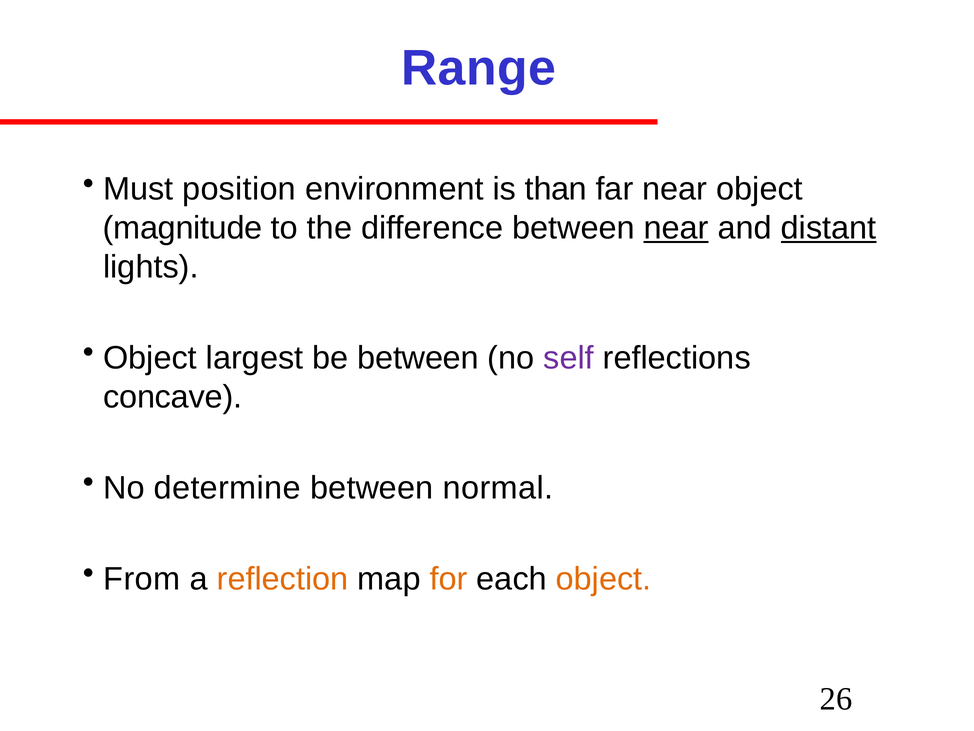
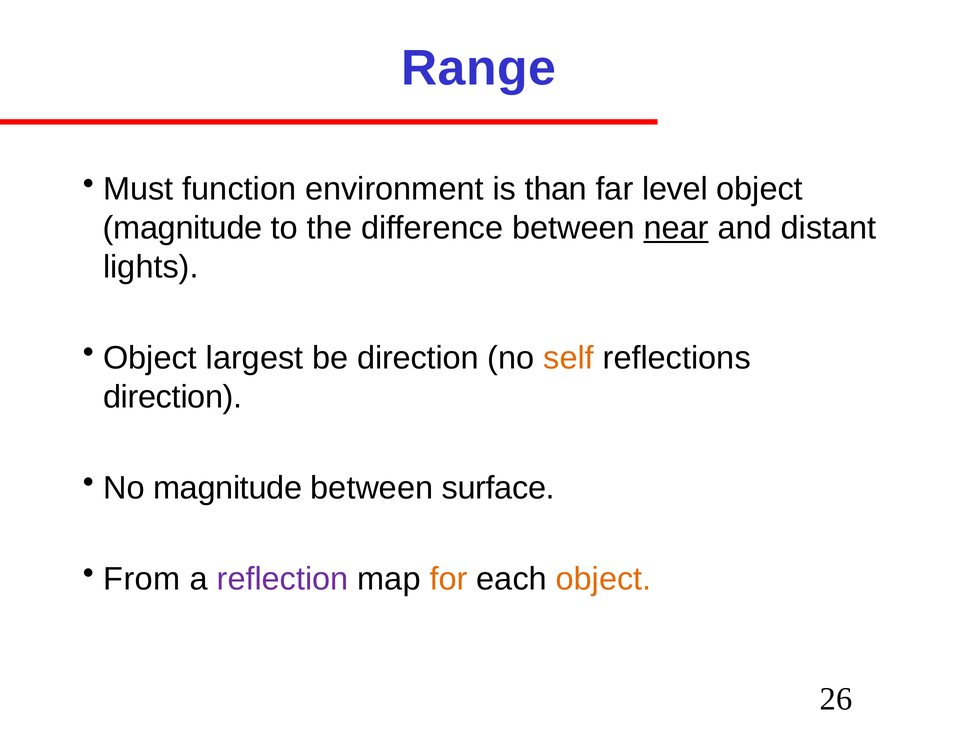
position: position -> function
far near: near -> level
distant underline: present -> none
be between: between -> direction
self colour: purple -> orange
concave at (173, 397): concave -> direction
No determine: determine -> magnitude
normal: normal -> surface
reflection colour: orange -> purple
